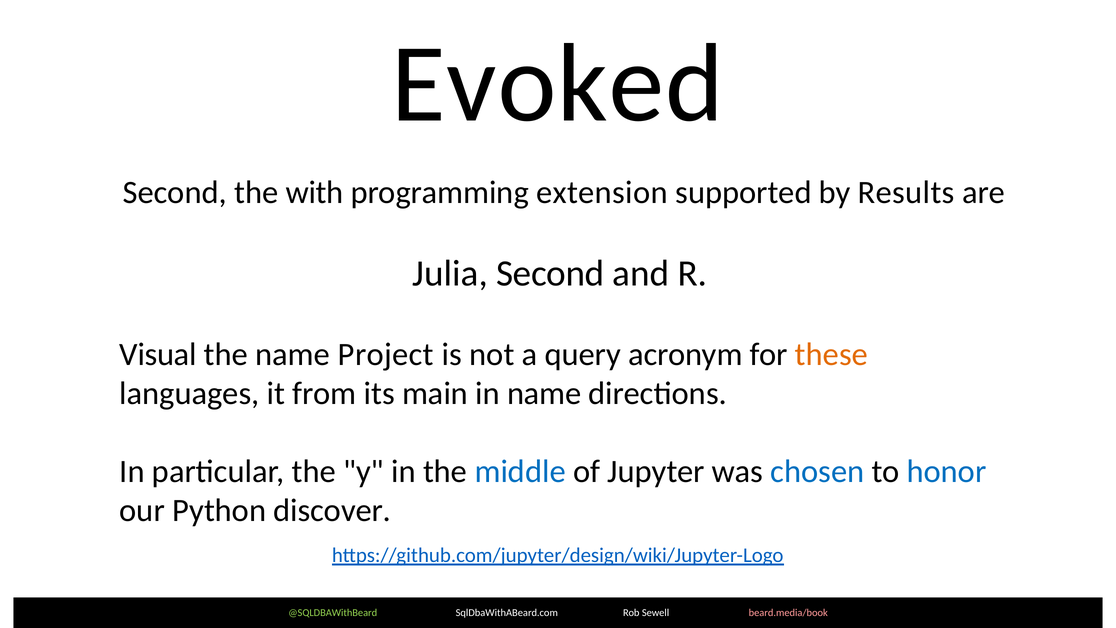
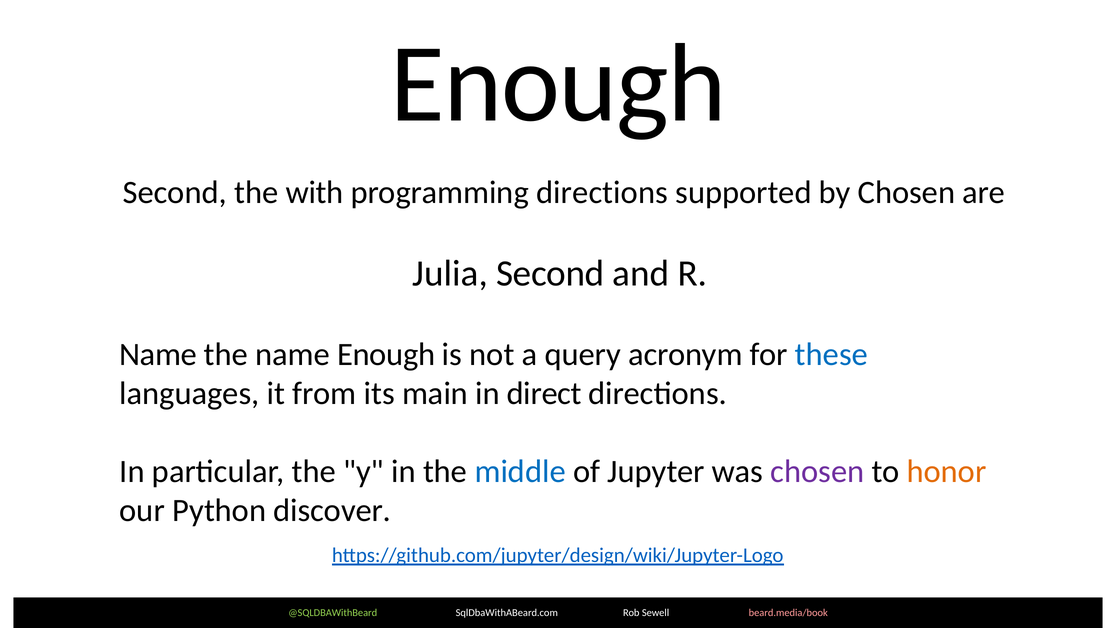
Evoked at (557, 84): Evoked -> Enough
programming extension: extension -> directions
by Results: Results -> Chosen
Visual at (158, 354): Visual -> Name
name Project: Project -> Enough
these colour: orange -> blue
in name: name -> direct
chosen at (817, 471) colour: blue -> purple
honor colour: blue -> orange
